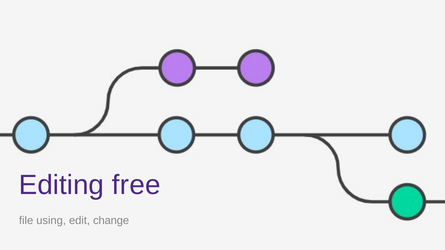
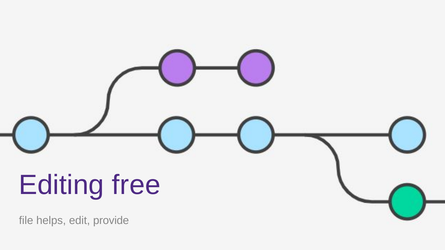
using: using -> helps
change: change -> provide
